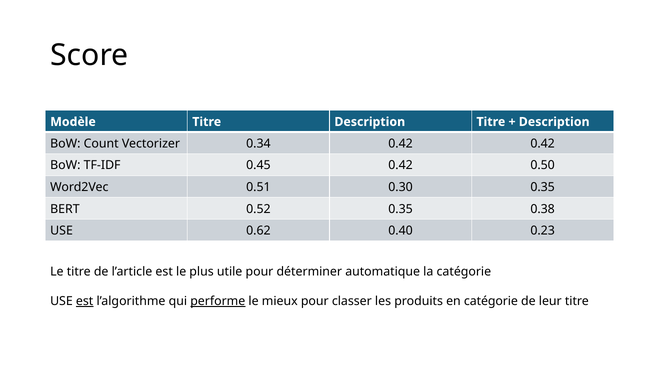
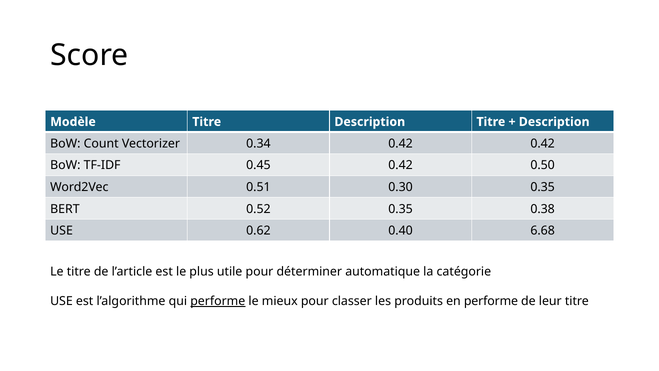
0.23: 0.23 -> 6.68
est at (85, 301) underline: present -> none
en catégorie: catégorie -> performe
